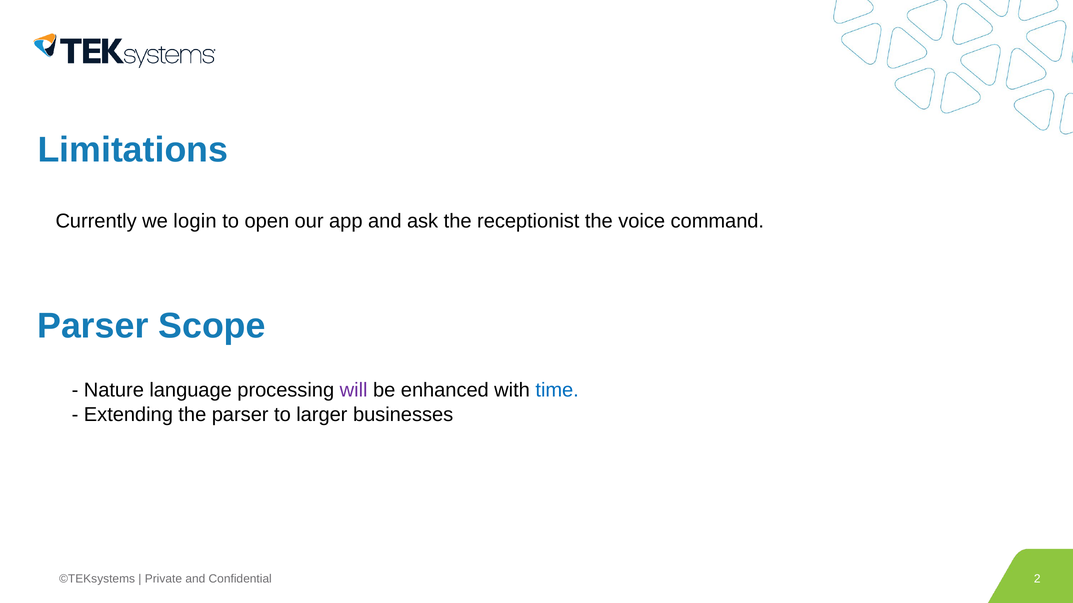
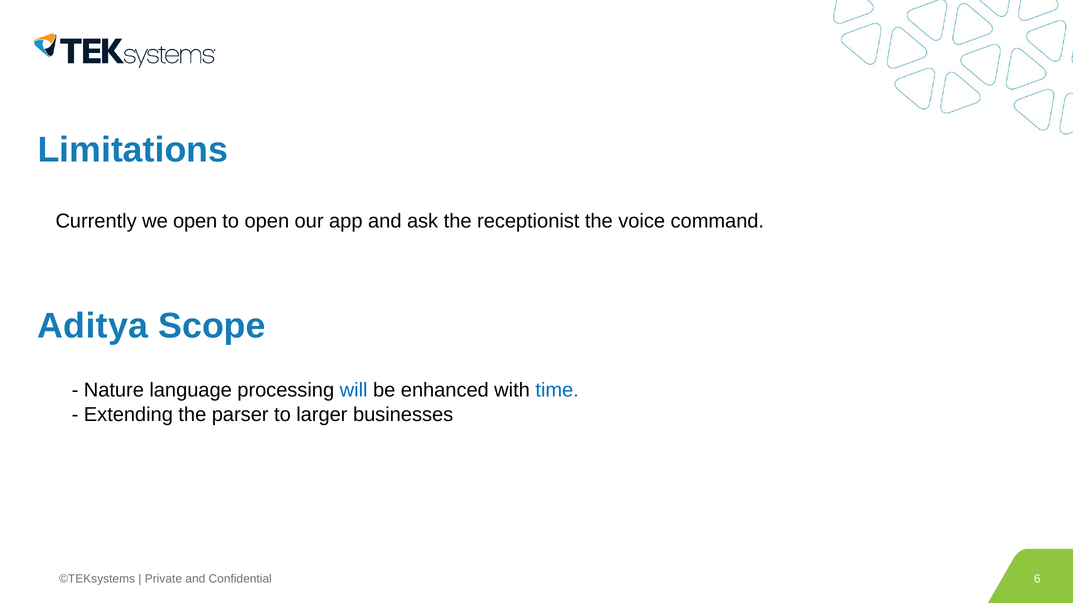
we login: login -> open
Parser at (93, 326): Parser -> Aditya
will colour: purple -> blue
2: 2 -> 6
